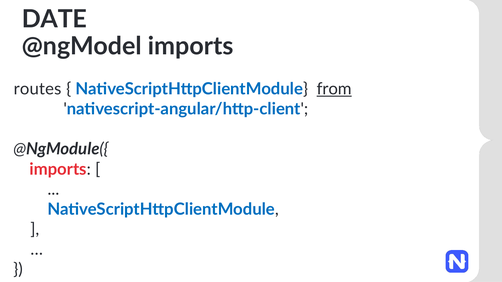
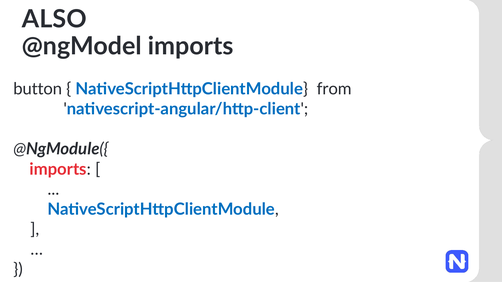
DATE: DATE -> ALSO
routes: routes -> button
from underline: present -> none
